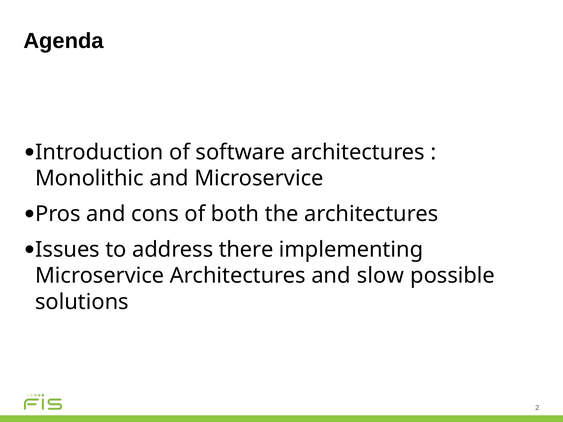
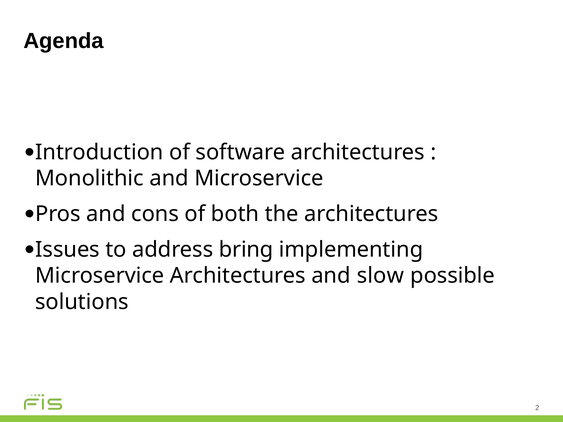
there: there -> bring
